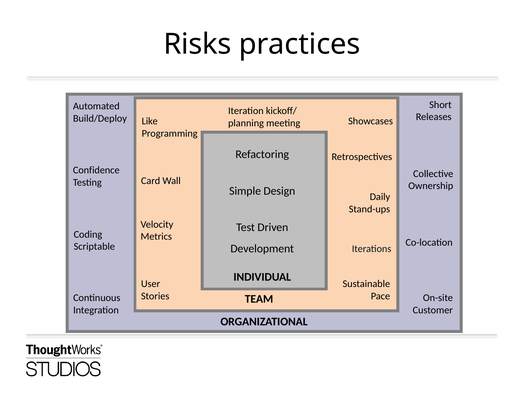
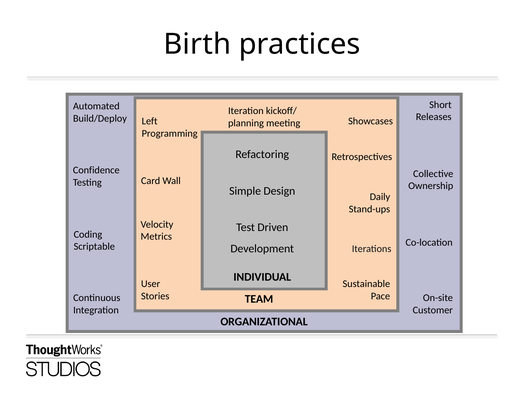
Risks: Risks -> Birth
Like: Like -> Left
